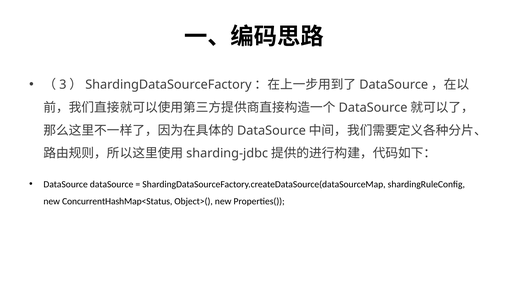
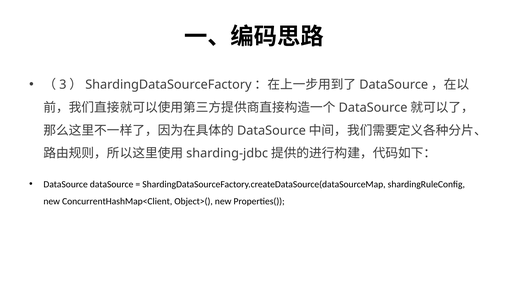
ConcurrentHashMap<Status: ConcurrentHashMap<Status -> ConcurrentHashMap<Client
